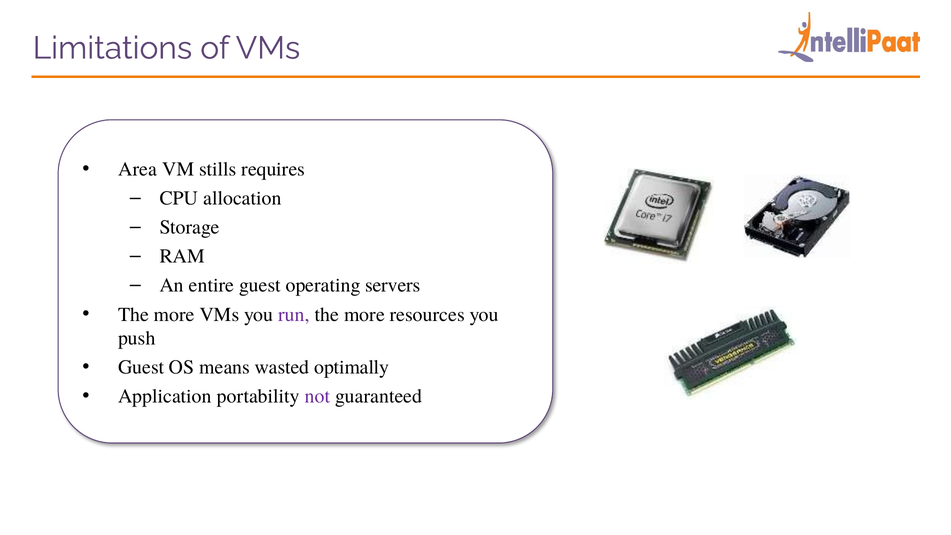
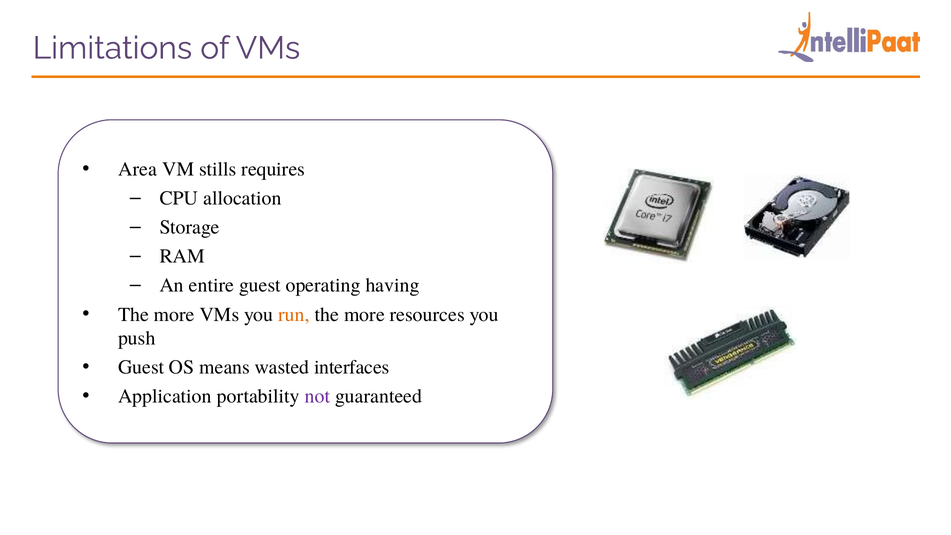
servers: servers -> having
run colour: purple -> orange
optimally: optimally -> interfaces
